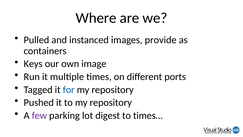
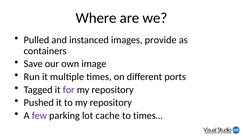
Keys: Keys -> Save
for colour: blue -> purple
digest: digest -> cache
